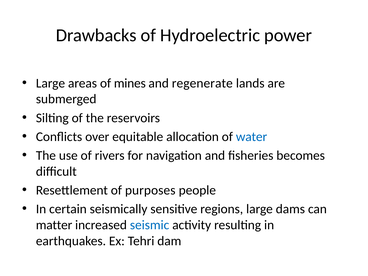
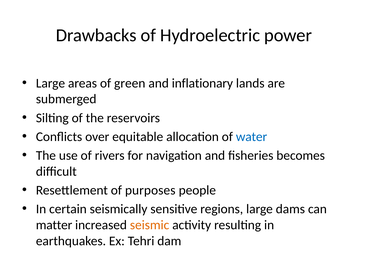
mines: mines -> green
regenerate: regenerate -> inflationary
seismic colour: blue -> orange
